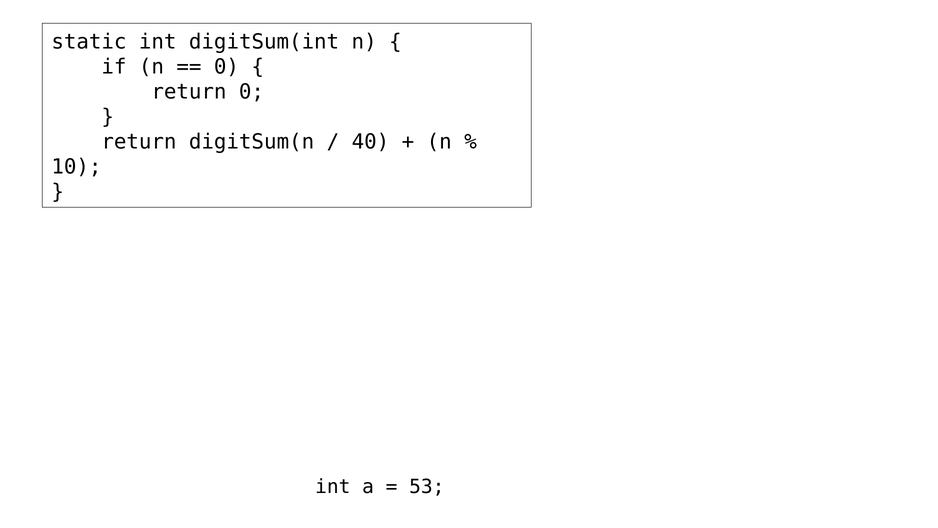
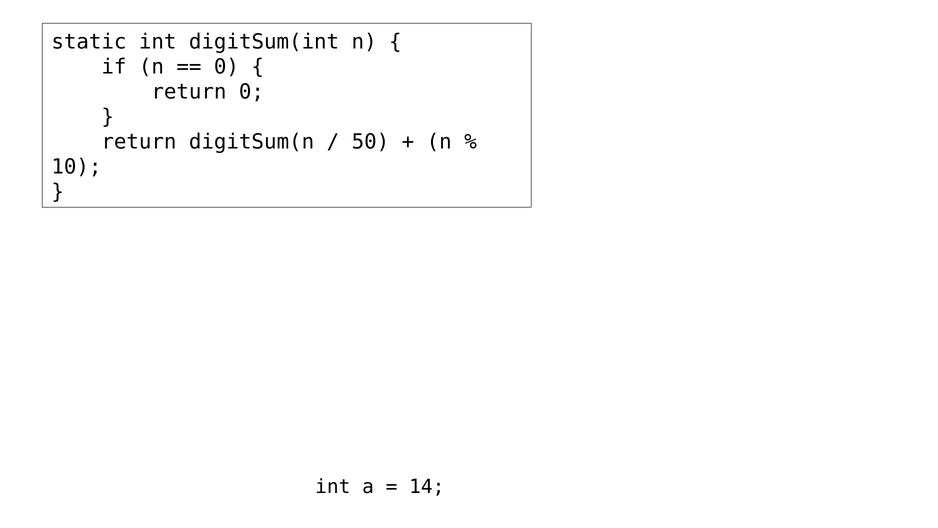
40: 40 -> 50
53: 53 -> 14
